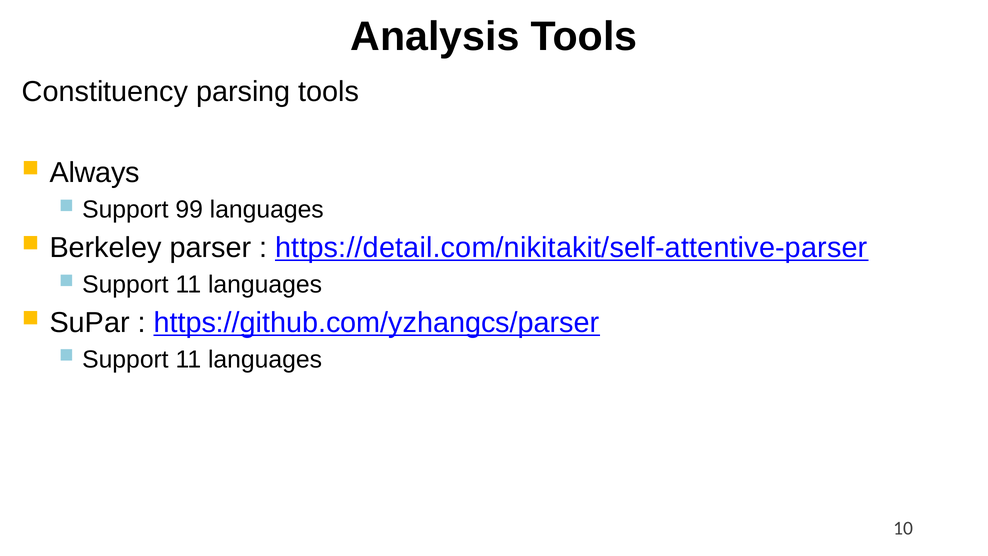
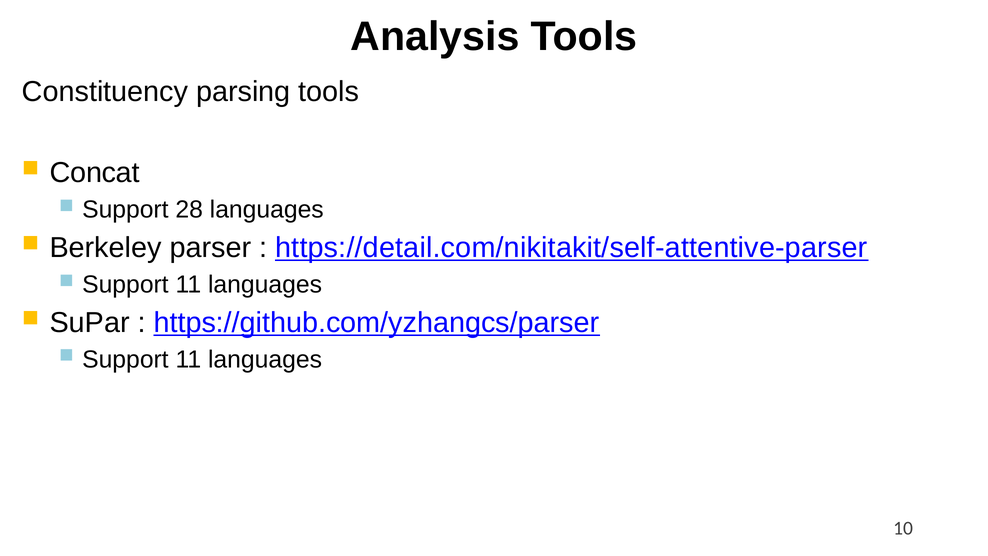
Always: Always -> Concat
99: 99 -> 28
